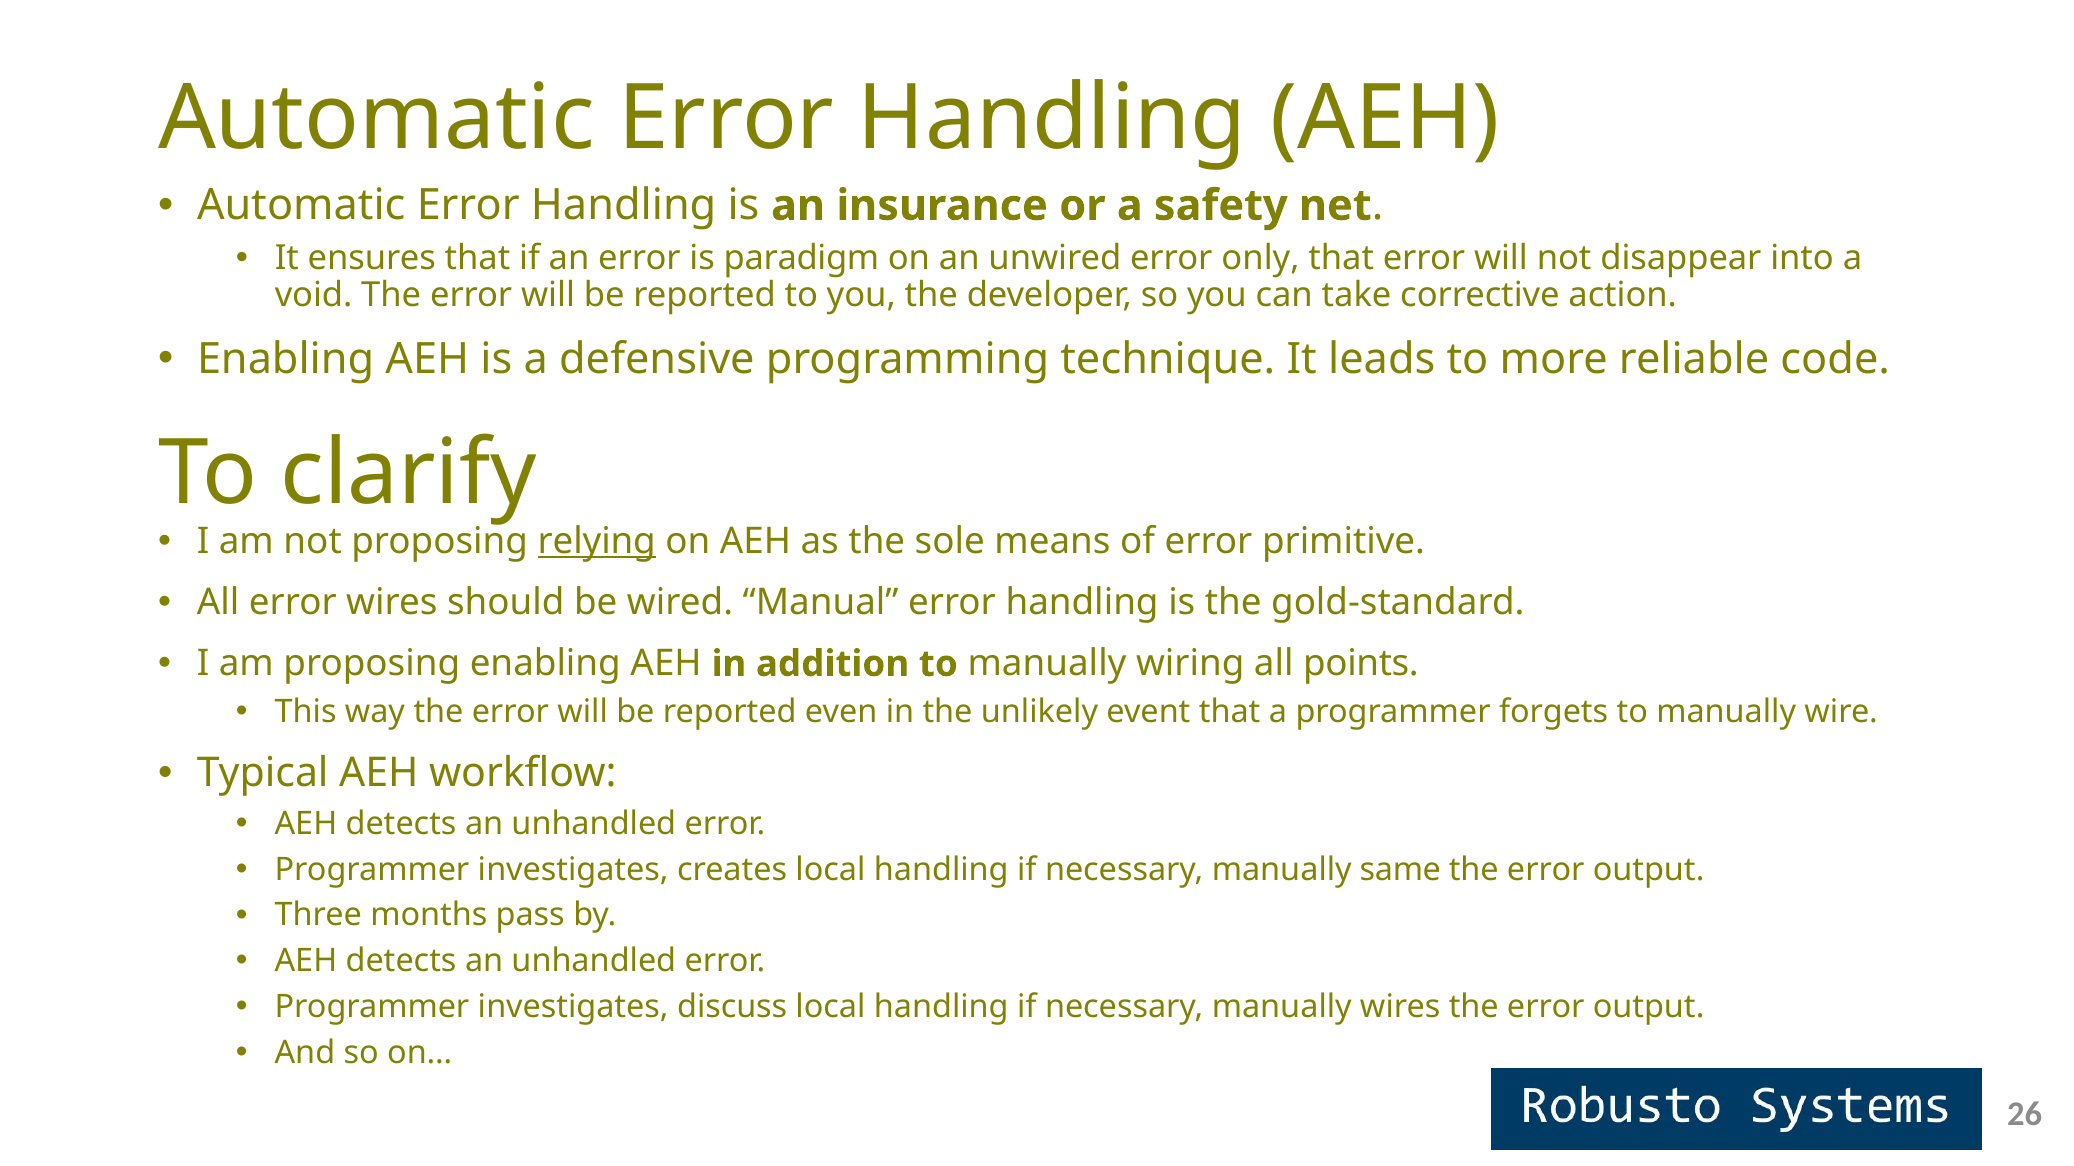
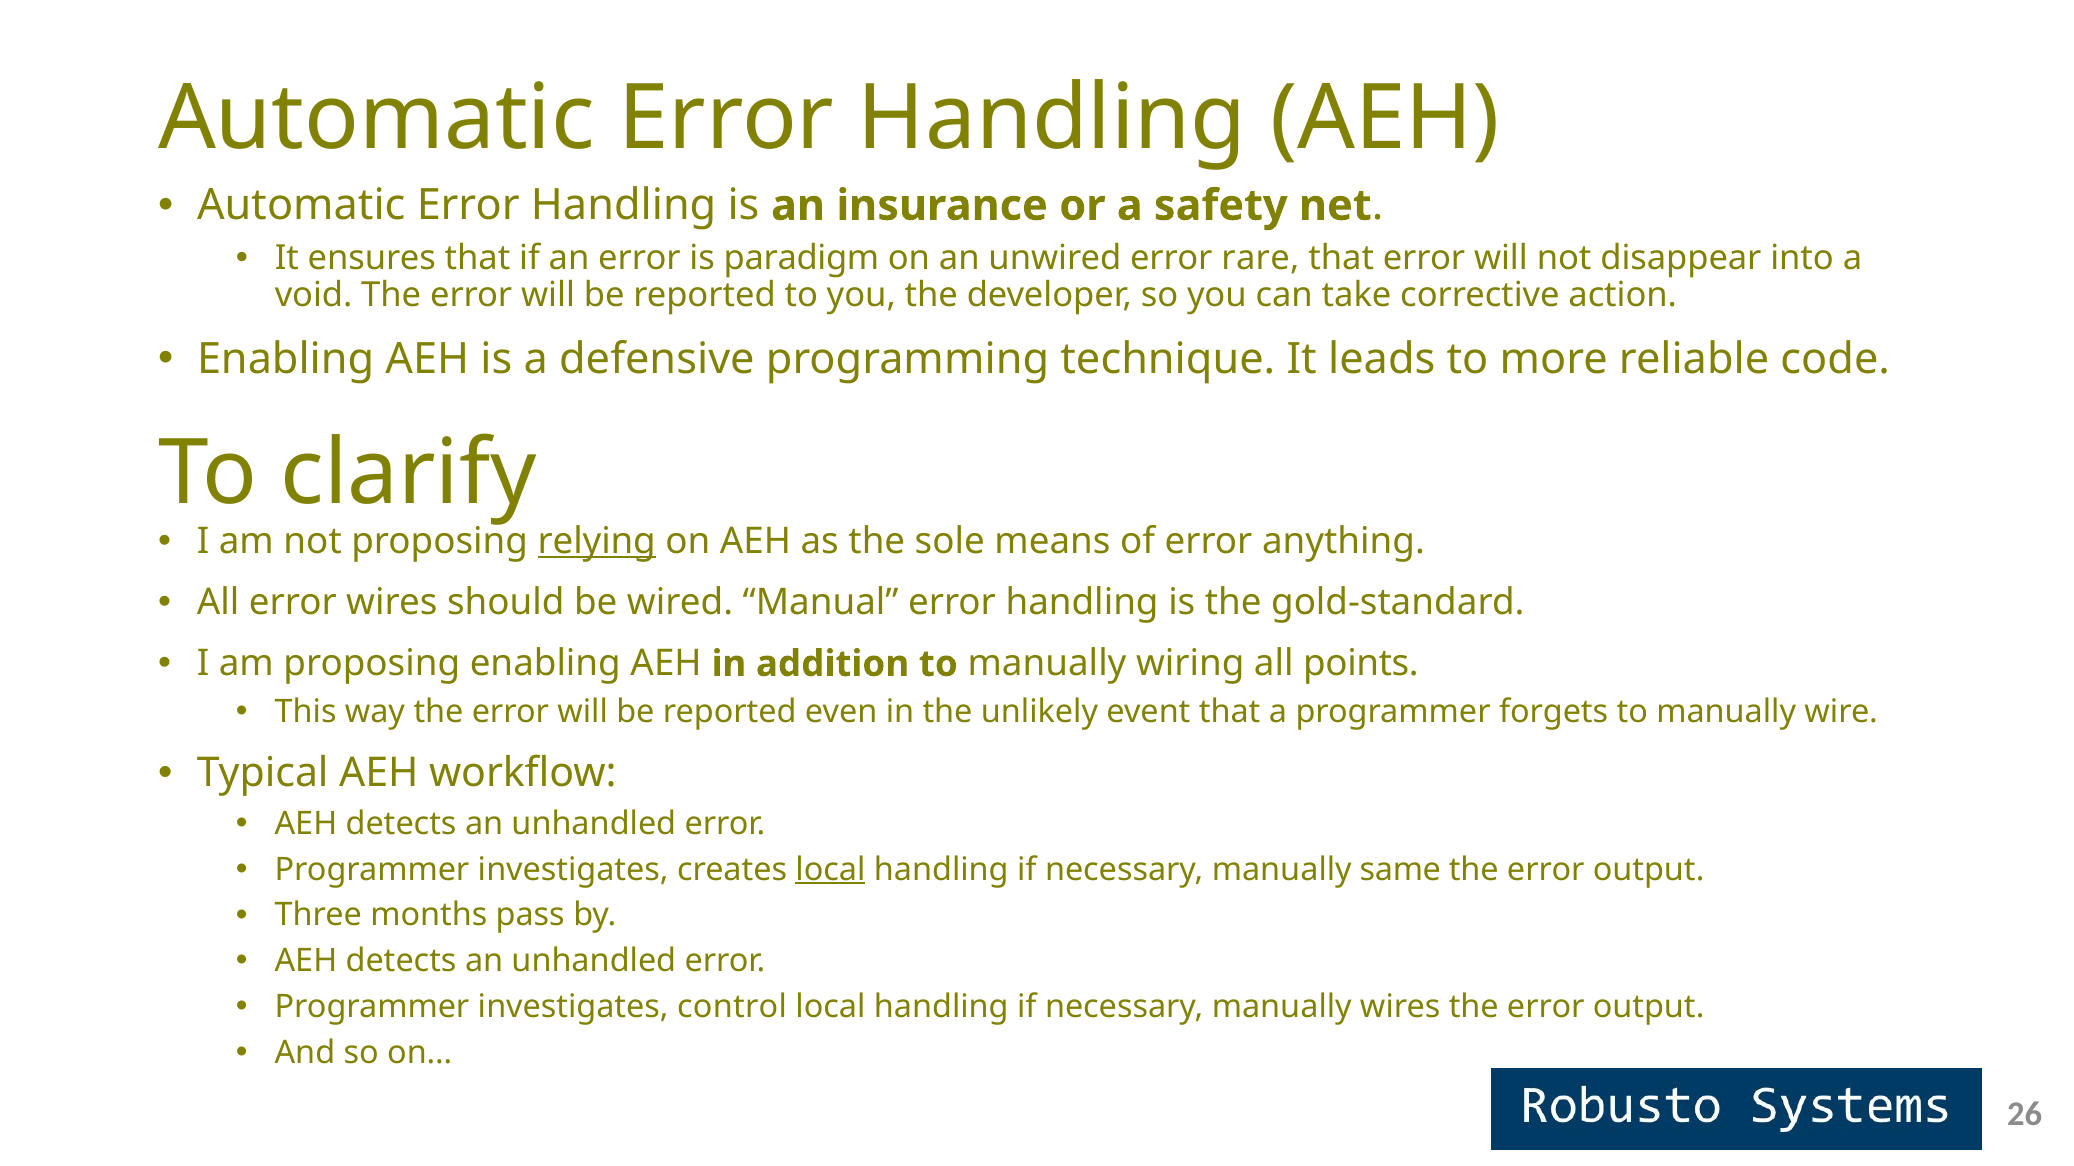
only: only -> rare
primitive: primitive -> anything
local at (830, 870) underline: none -> present
discuss: discuss -> control
